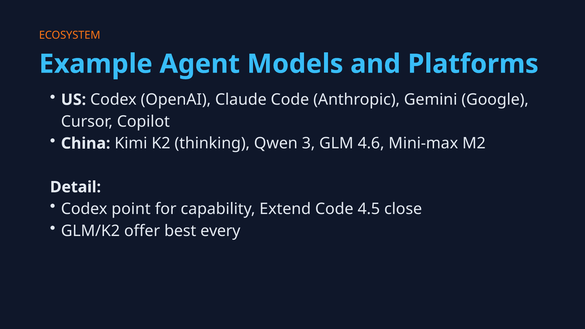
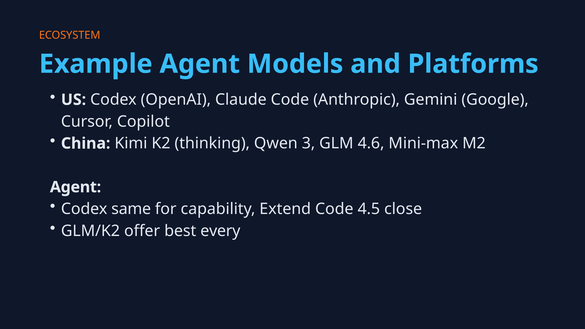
Detail at (75, 187): Detail -> Agent
point: point -> same
